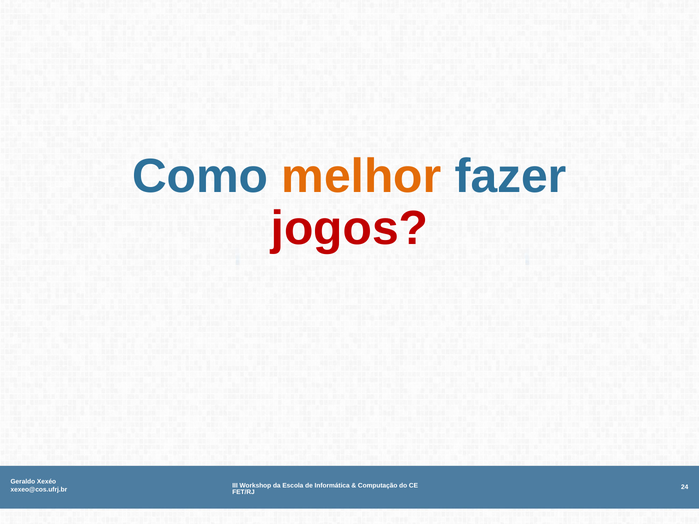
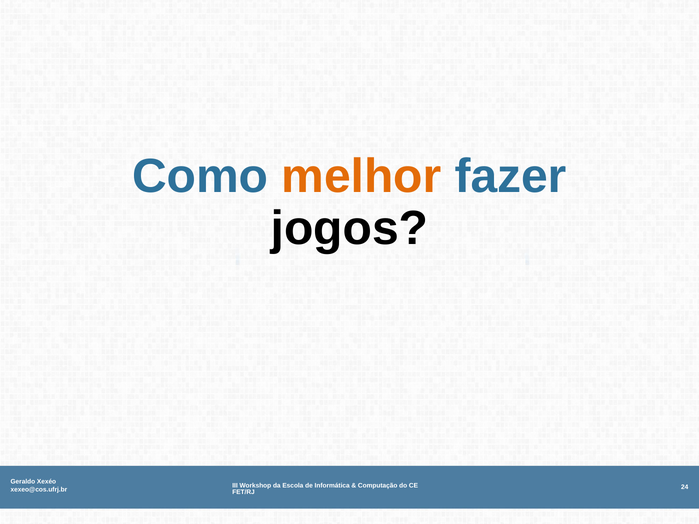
jogos colour: red -> black
